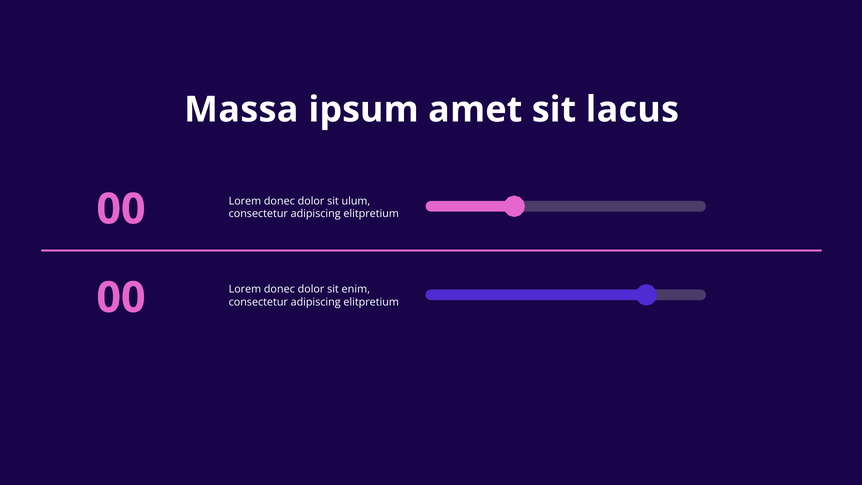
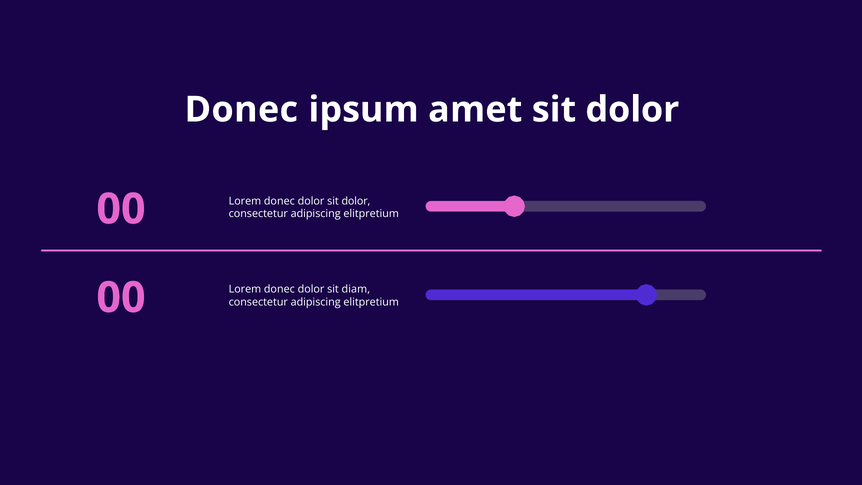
Massa at (241, 110): Massa -> Donec
lacus at (632, 110): lacus -> dolor
dolor sit ulum: ulum -> dolor
enim: enim -> diam
